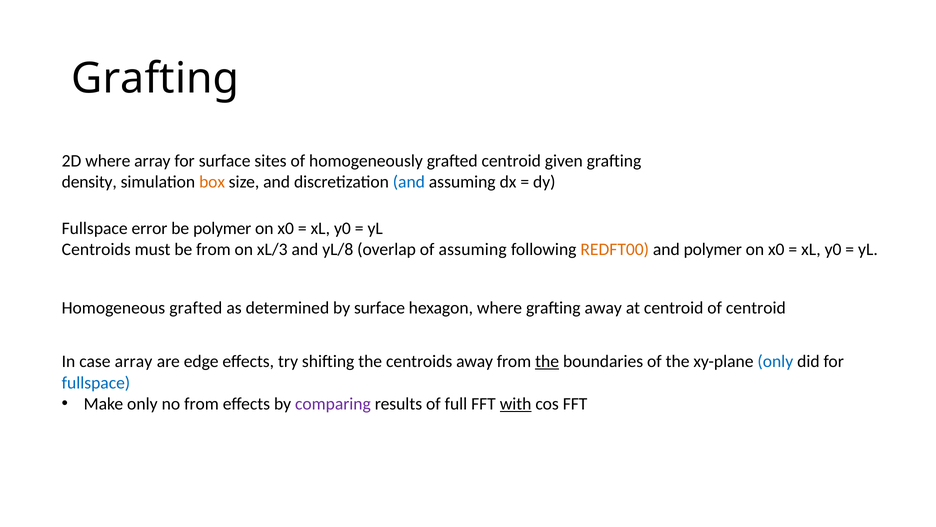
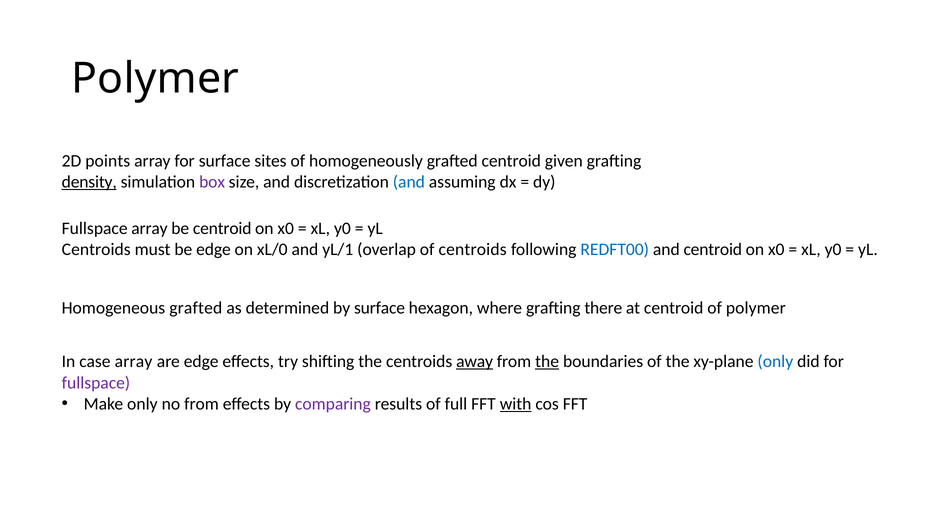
Grafting at (155, 79): Grafting -> Polymer
2D where: where -> points
density underline: none -> present
box colour: orange -> purple
Fullspace error: error -> array
be polymer: polymer -> centroid
be from: from -> edge
xL/3: xL/3 -> xL/0
yL/8: yL/8 -> yL/1
of assuming: assuming -> centroids
REDFT00 colour: orange -> blue
and polymer: polymer -> centroid
grafting away: away -> there
of centroid: centroid -> polymer
away at (475, 361) underline: none -> present
fullspace at (96, 382) colour: blue -> purple
